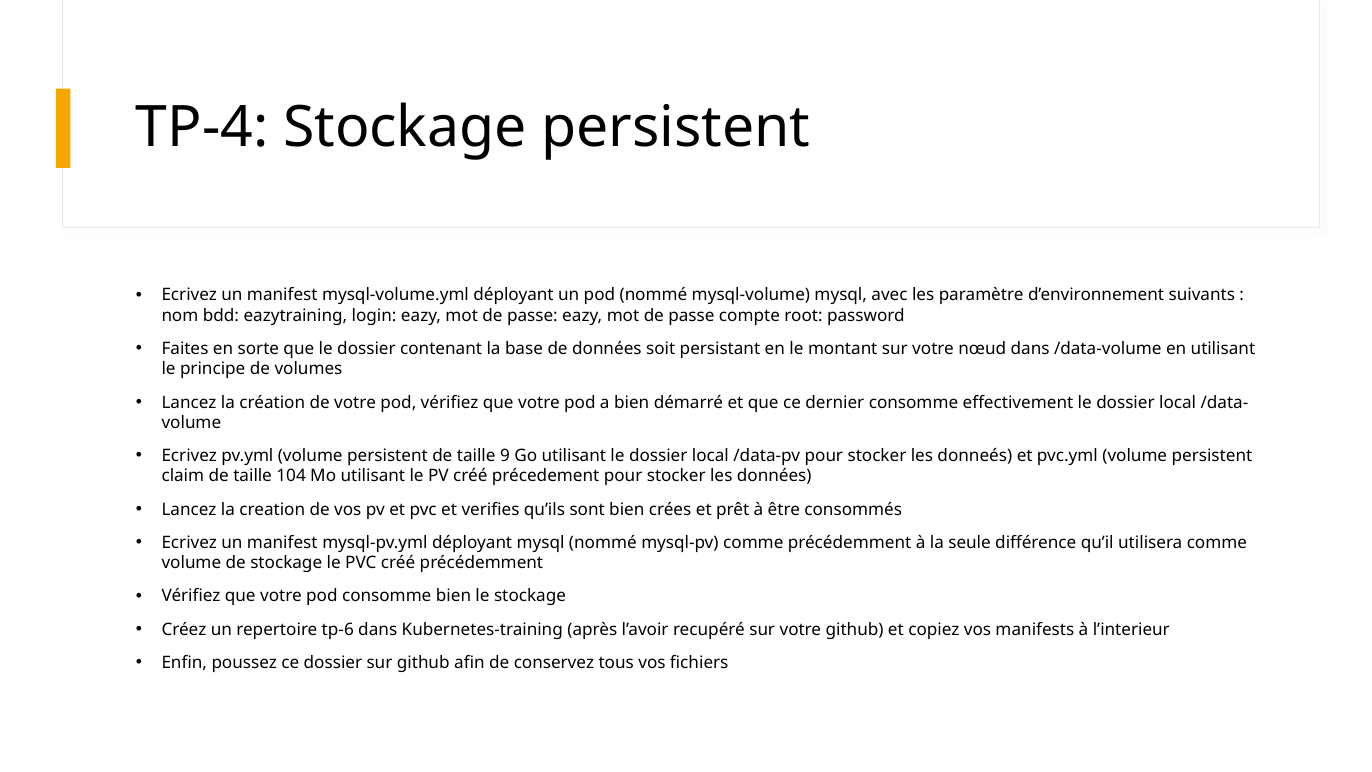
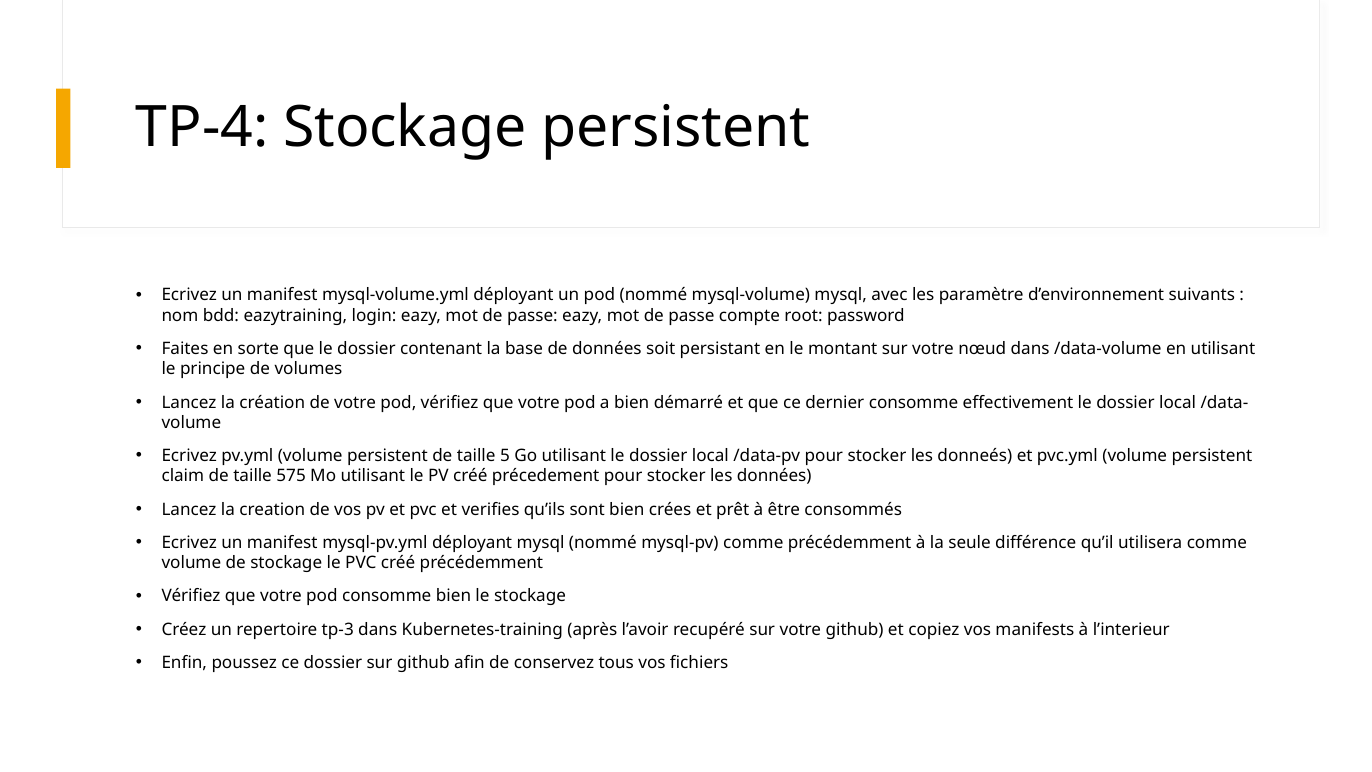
9: 9 -> 5
104: 104 -> 575
tp-6: tp-6 -> tp-3
